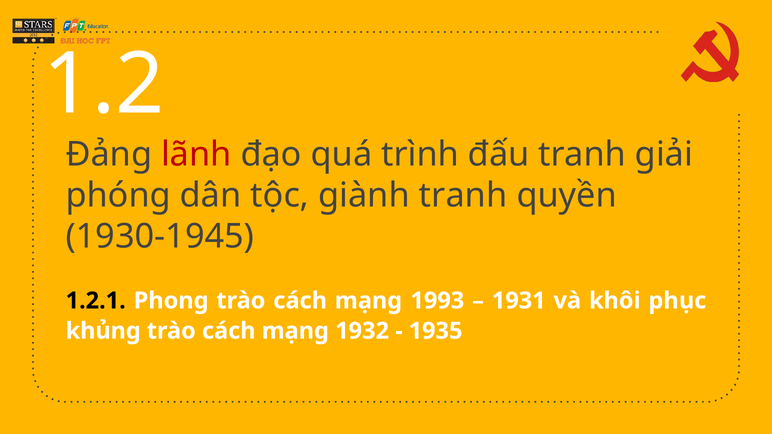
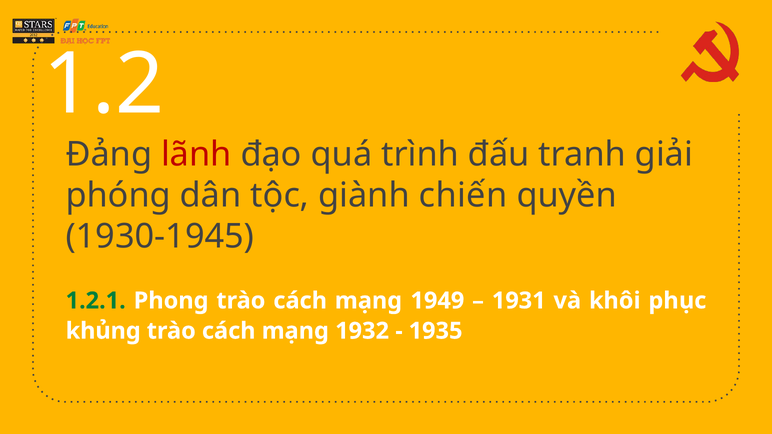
giành tranh: tranh -> chiến
1.2.1 colour: black -> green
1993: 1993 -> 1949
